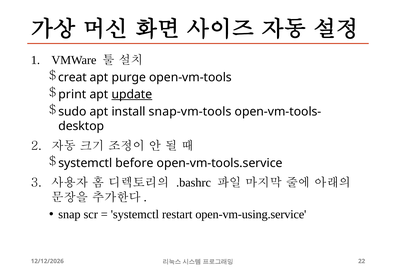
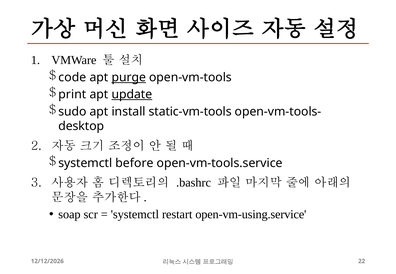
creat: creat -> code
purge underline: none -> present
snap-vm-tools: snap-vm-tools -> static-vm-tools
snap: snap -> soap
